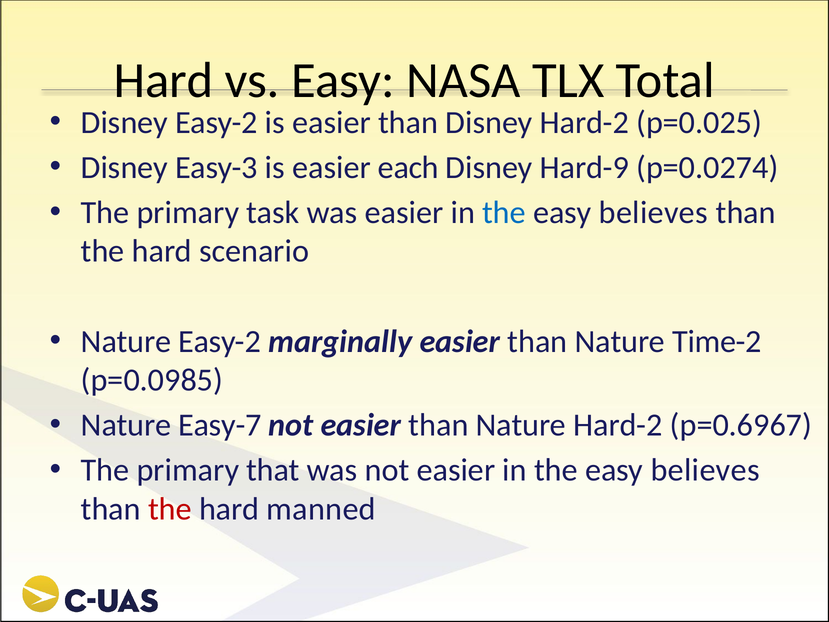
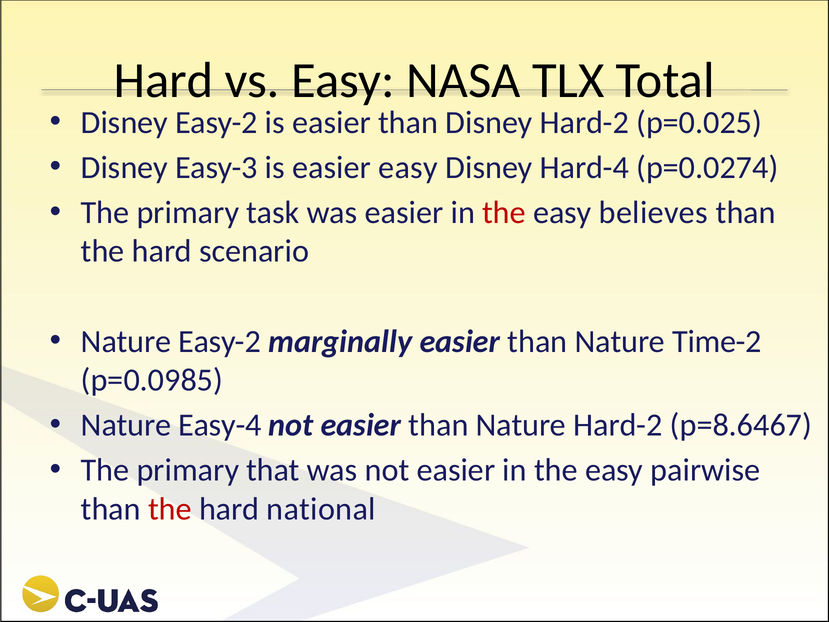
easier each: each -> easy
Hard-9: Hard-9 -> Hard-4
the at (504, 213) colour: blue -> red
Easy-7: Easy-7 -> Easy-4
p=0.6967: p=0.6967 -> p=8.6467
believes at (705, 470): believes -> pairwise
manned: manned -> national
